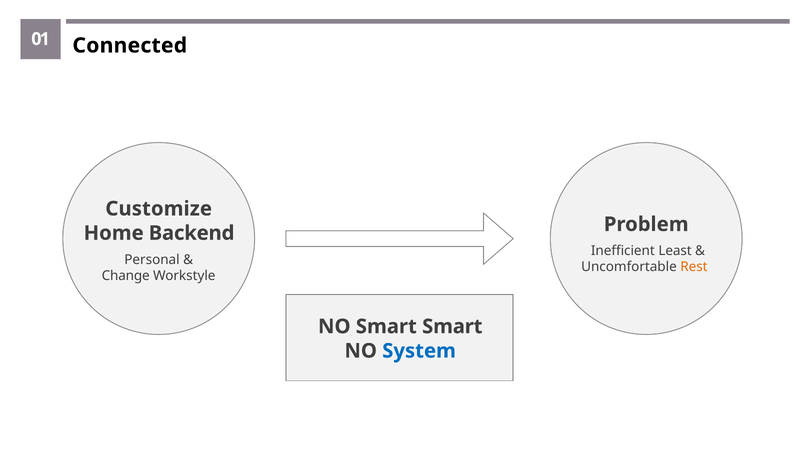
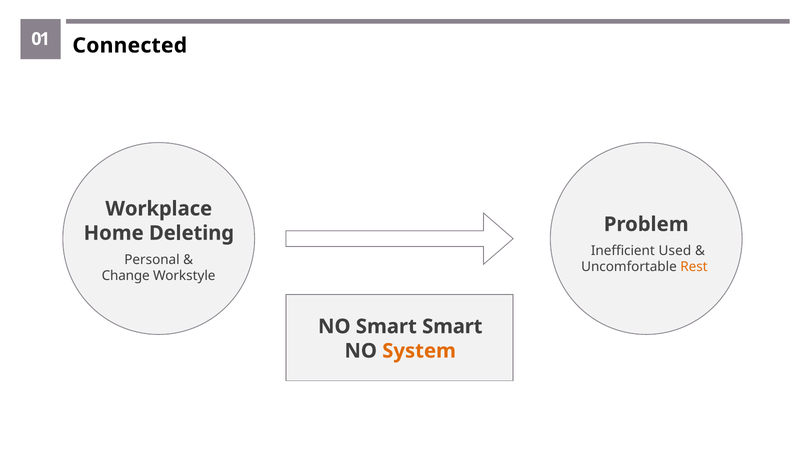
Customize: Customize -> Workplace
Backend: Backend -> Deleting
Least: Least -> Used
System colour: blue -> orange
